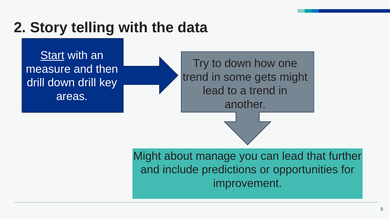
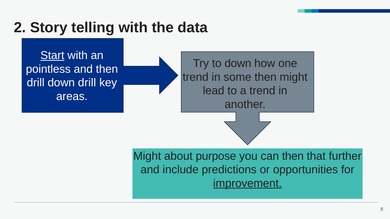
measure: measure -> pointless
some gets: gets -> then
manage: manage -> purpose
can lead: lead -> then
improvement underline: none -> present
